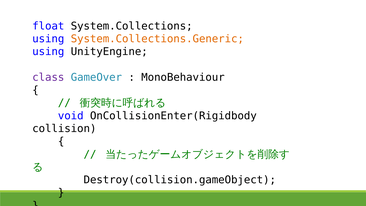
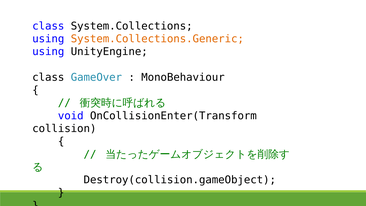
float at (48, 26): float -> class
class at (48, 77) colour: purple -> black
OnCollisionEnter(Rigidbody: OnCollisionEnter(Rigidbody -> OnCollisionEnter(Transform
